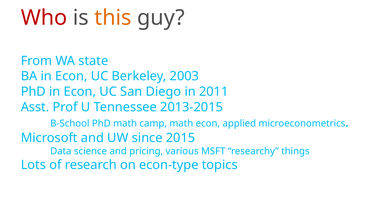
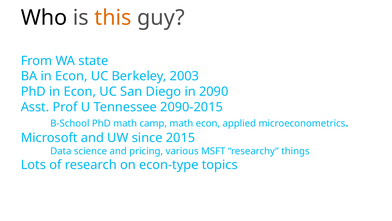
Who colour: red -> black
2011: 2011 -> 2090
2013-2015: 2013-2015 -> 2090-2015
